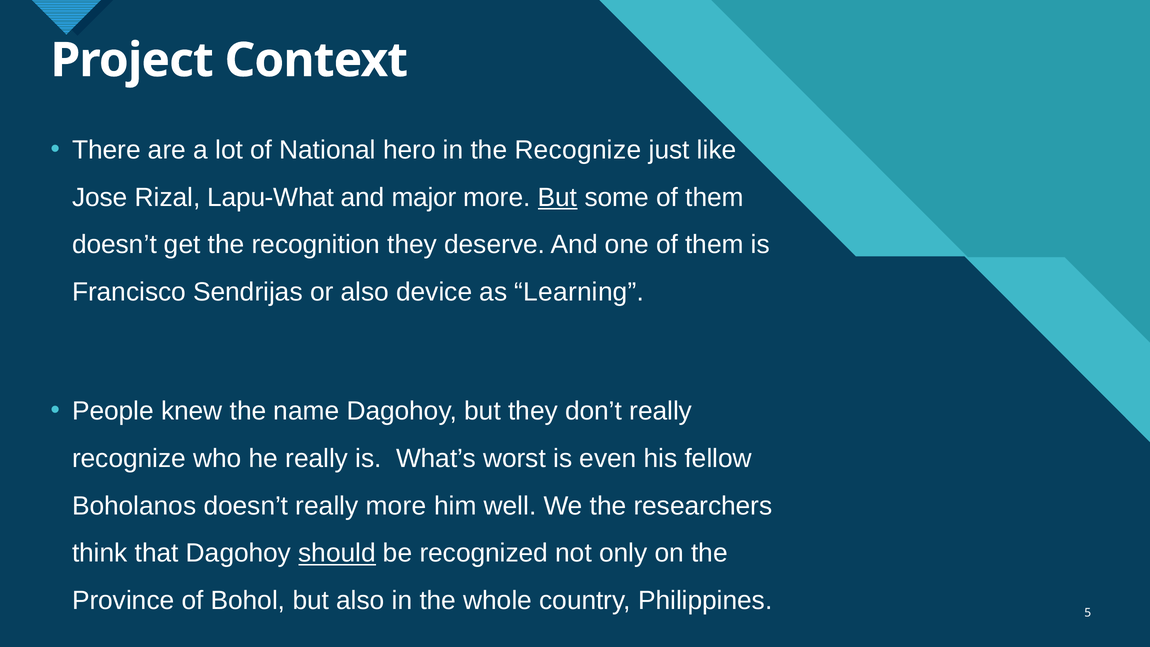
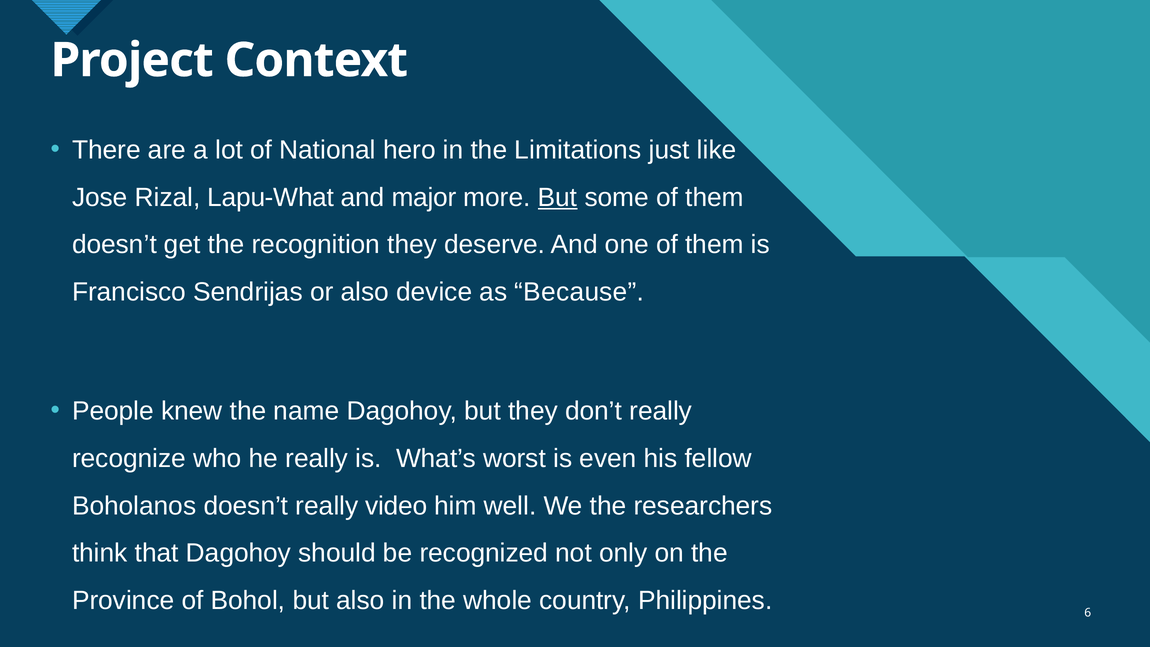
the Recognize: Recognize -> Limitations
Learning: Learning -> Because
really more: more -> video
should underline: present -> none
5: 5 -> 6
